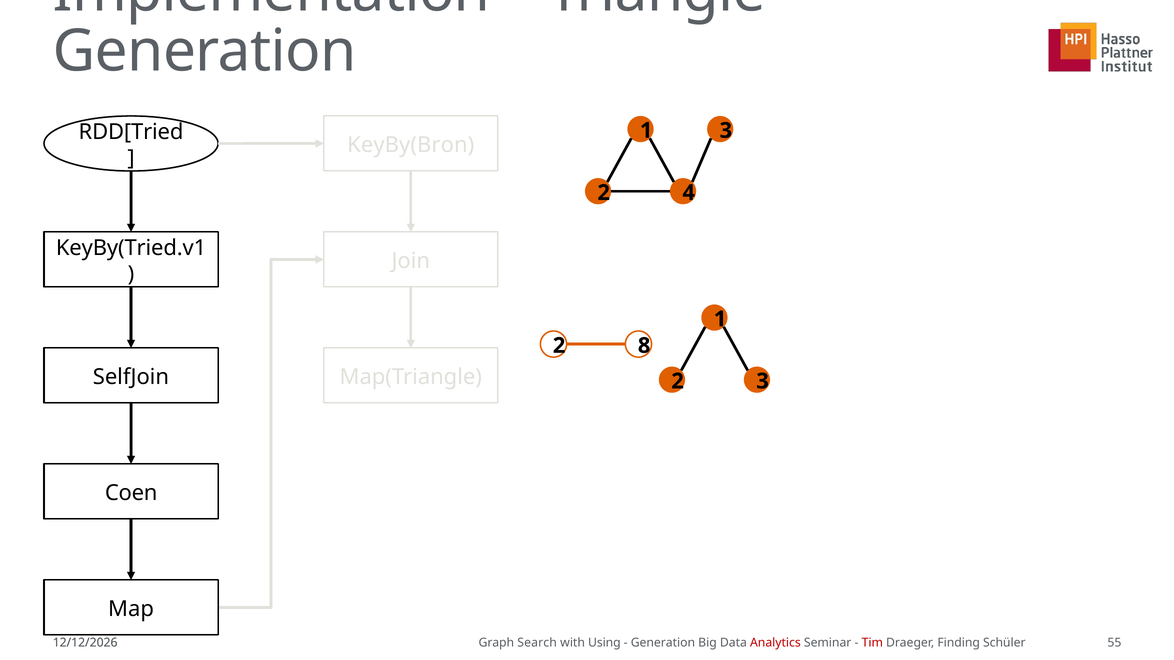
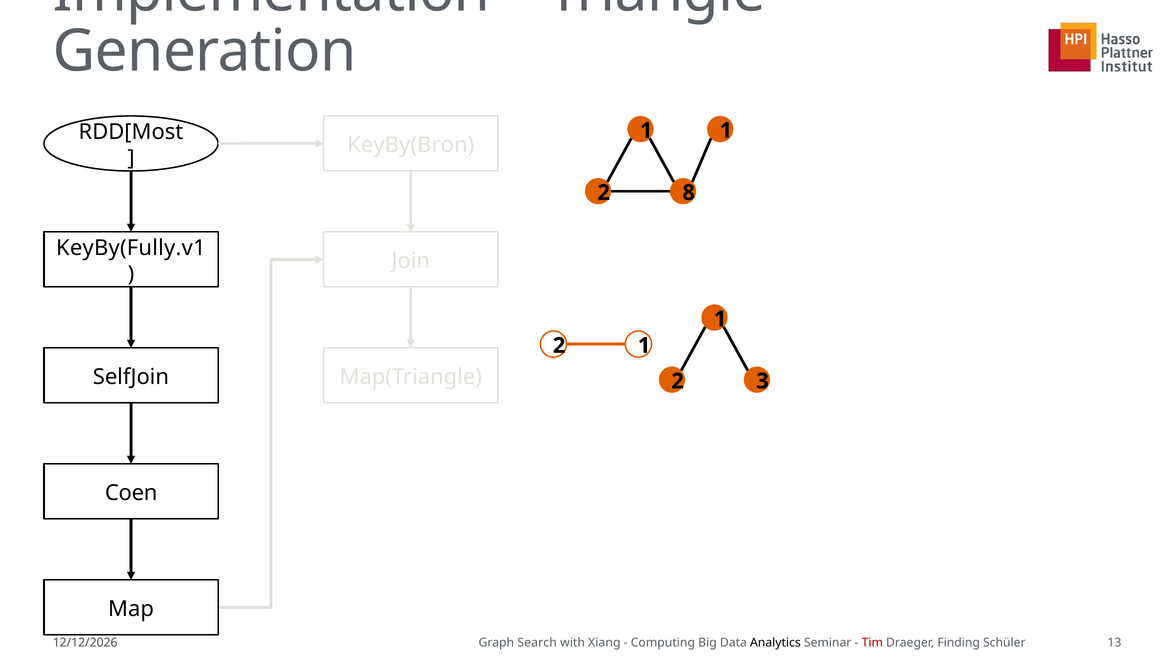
RDD[Tried: RDD[Tried -> RDD[Most
1 3: 3 -> 1
4: 4 -> 8
KeyBy(Tried.v1: KeyBy(Tried.v1 -> KeyBy(Fully.v1
2 8: 8 -> 1
Using: Using -> Xiang
Generation at (663, 643): Generation -> Computing
Analytics colour: red -> black
55: 55 -> 13
